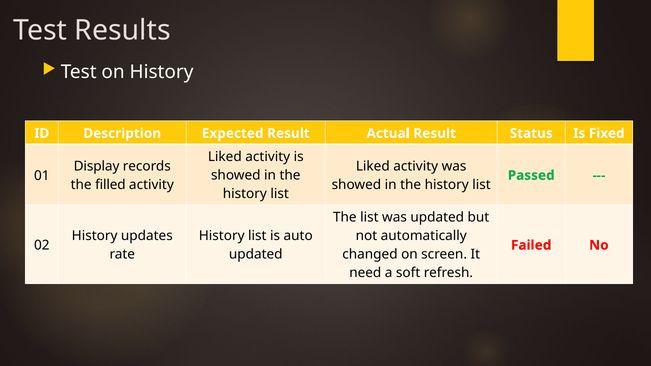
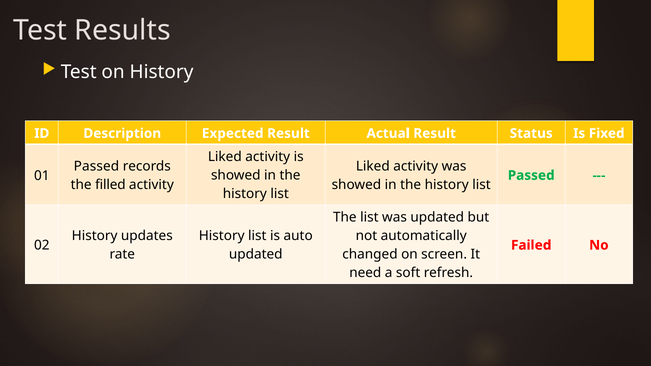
Display at (97, 166): Display -> Passed
